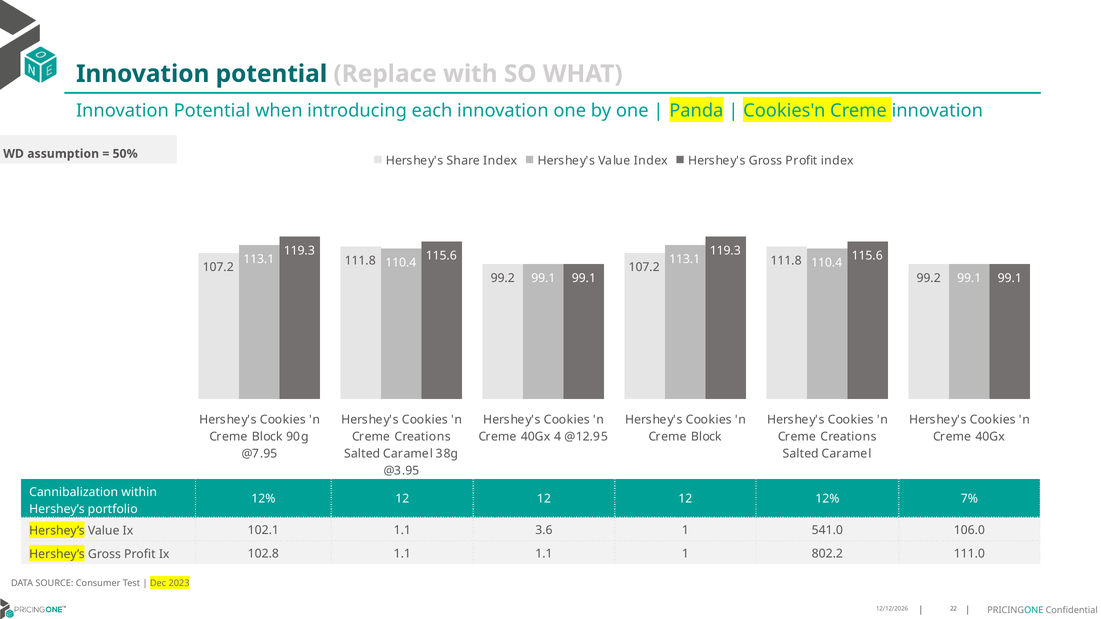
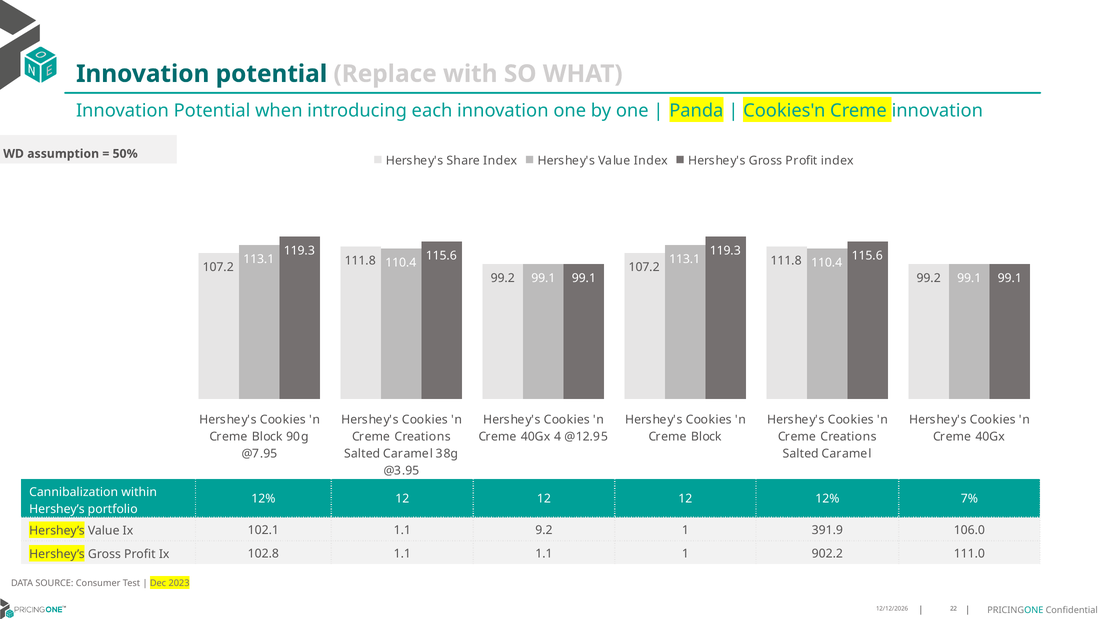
3.6: 3.6 -> 9.2
541.0: 541.0 -> 391.9
802.2: 802.2 -> 902.2
